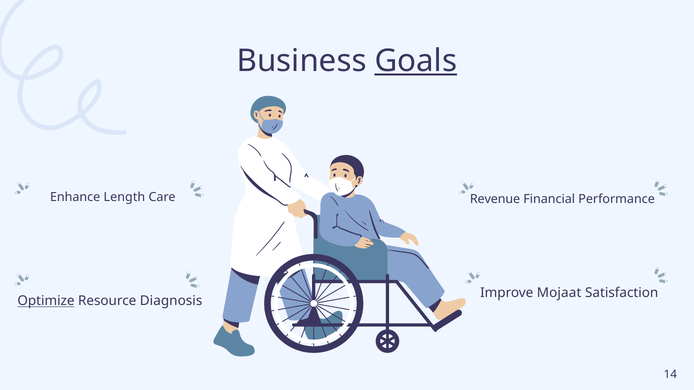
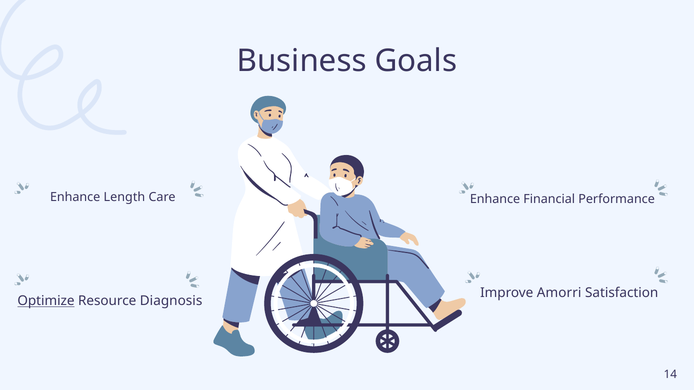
Goals underline: present -> none
Revenue at (495, 199): Revenue -> Enhance
Mojaat: Mojaat -> Amorri
